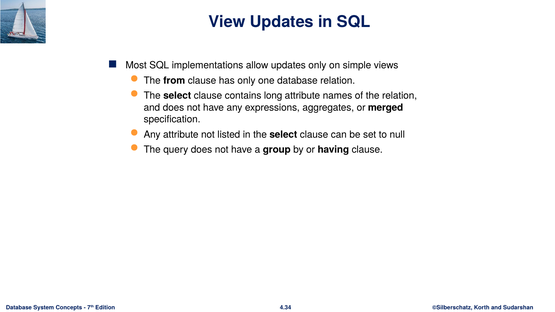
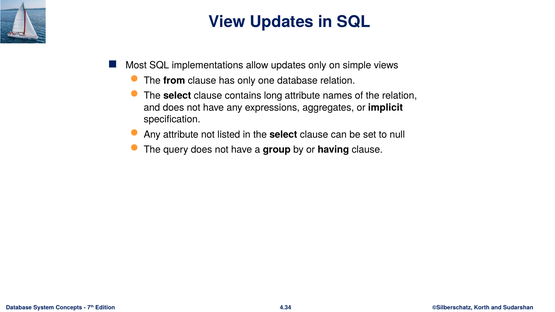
merged: merged -> implicit
